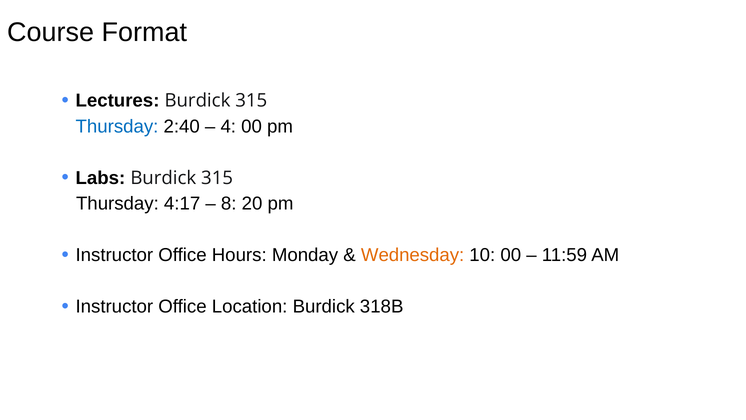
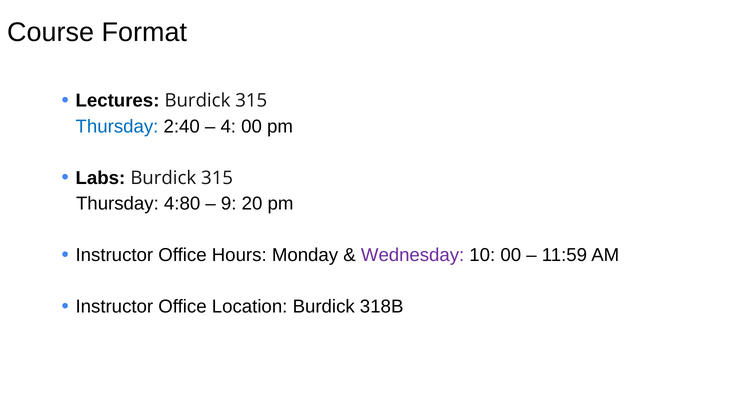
4:17: 4:17 -> 4:80
8: 8 -> 9
Wednesday colour: orange -> purple
